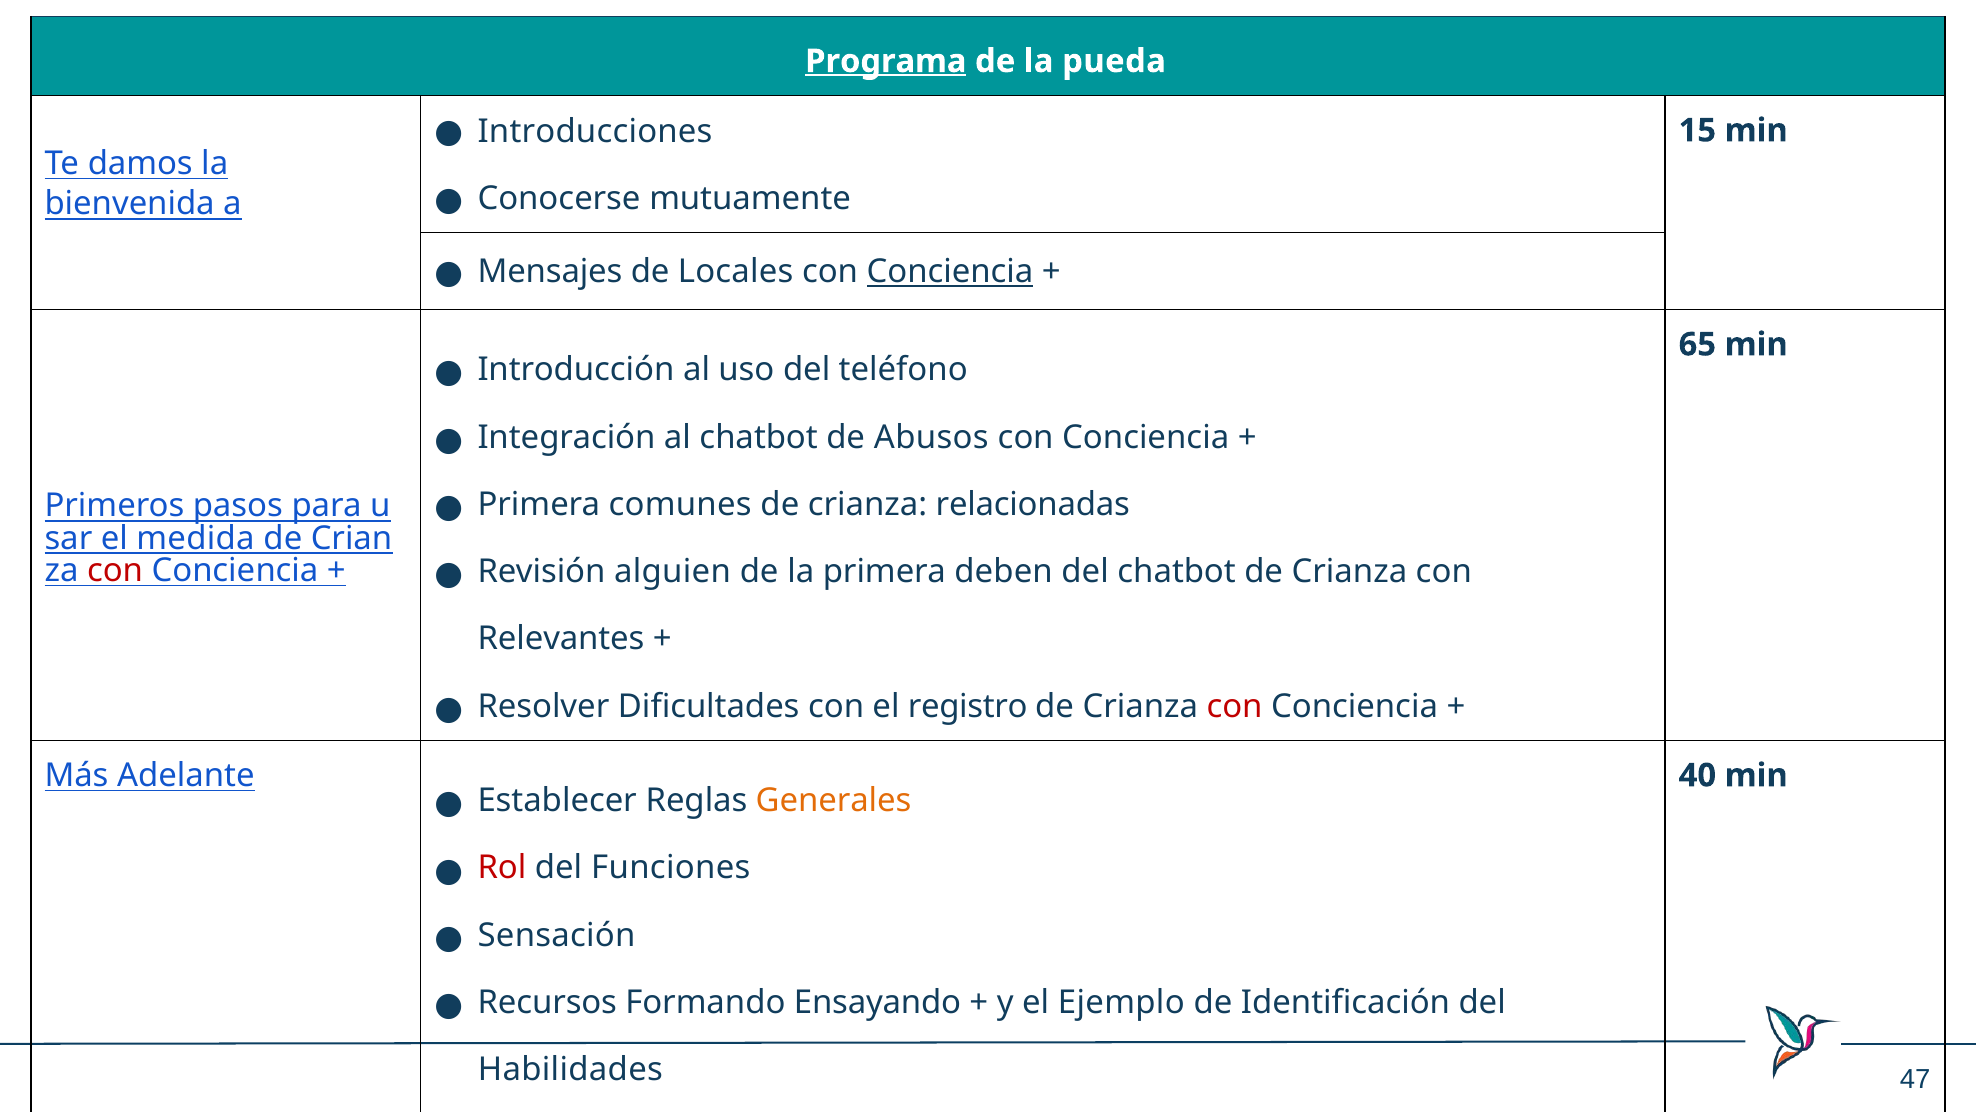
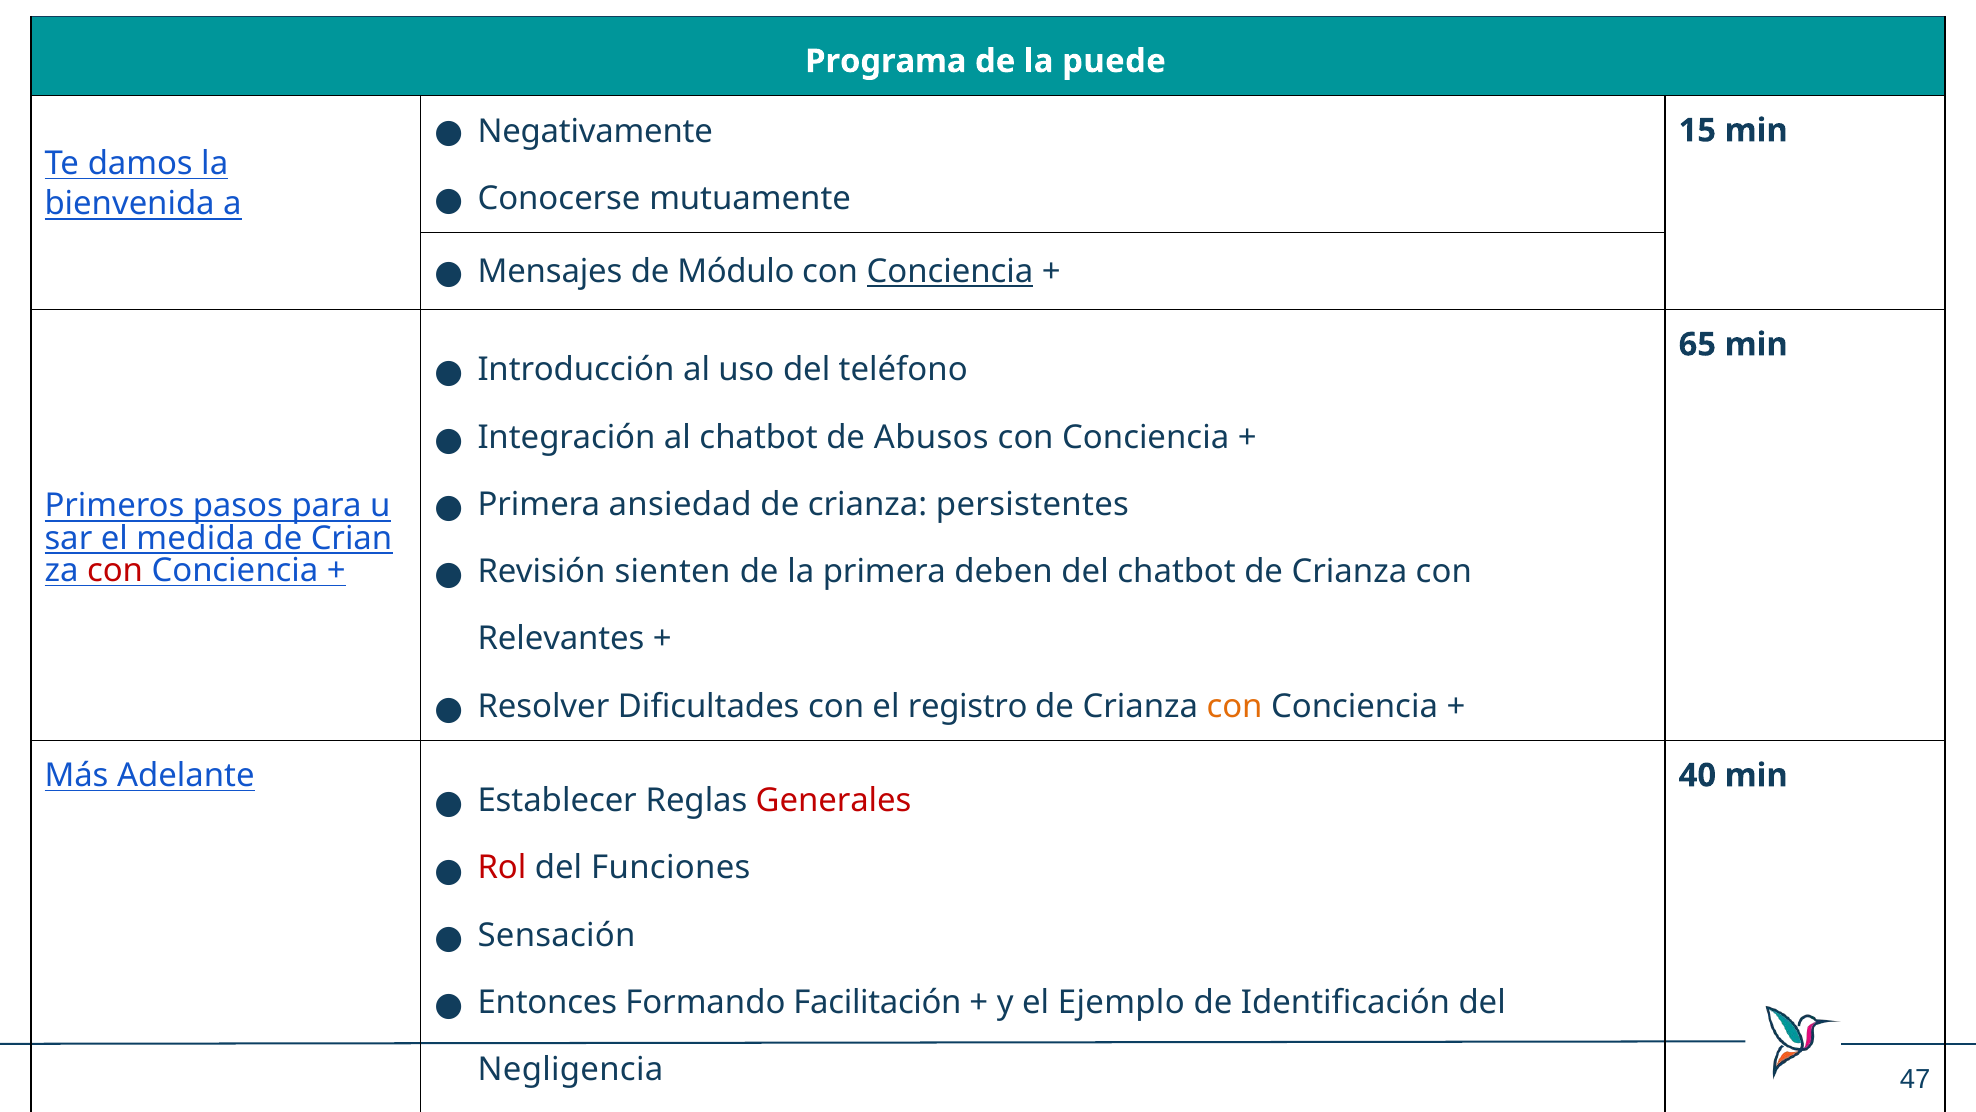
Programa underline: present -> none
pueda: pueda -> puede
Introducciones: Introducciones -> Negativamente
Locales: Locales -> Módulo
comunes: comunes -> ansiedad
relacionadas: relacionadas -> persistentes
alguien: alguien -> sienten
con at (1235, 706) colour: red -> orange
Generales colour: orange -> red
Recursos: Recursos -> Entonces
Ensayando: Ensayando -> Facilitación
Habilidades: Habilidades -> Negligencia
